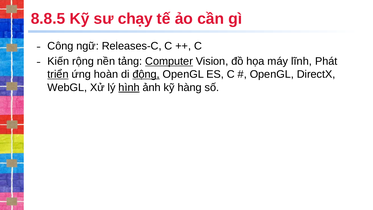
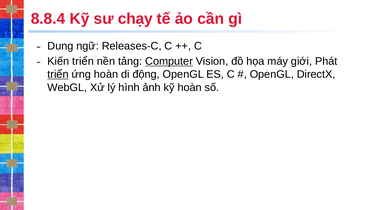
8.8.5: 8.8.5 -> 8.8.4
Công: Công -> Dung
Kiến rộng: rộng -> triển
lĩnh: lĩnh -> giới
động underline: present -> none
hình underline: present -> none
kỹ hàng: hàng -> hoàn
